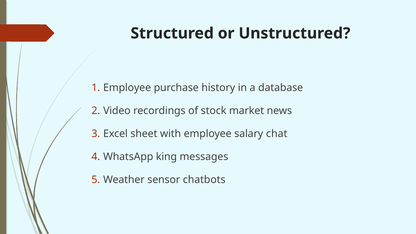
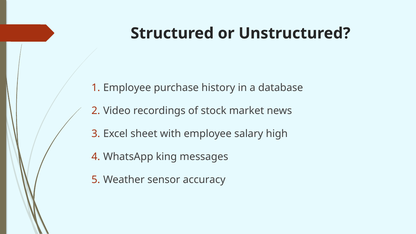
chat: chat -> high
chatbots: chatbots -> accuracy
